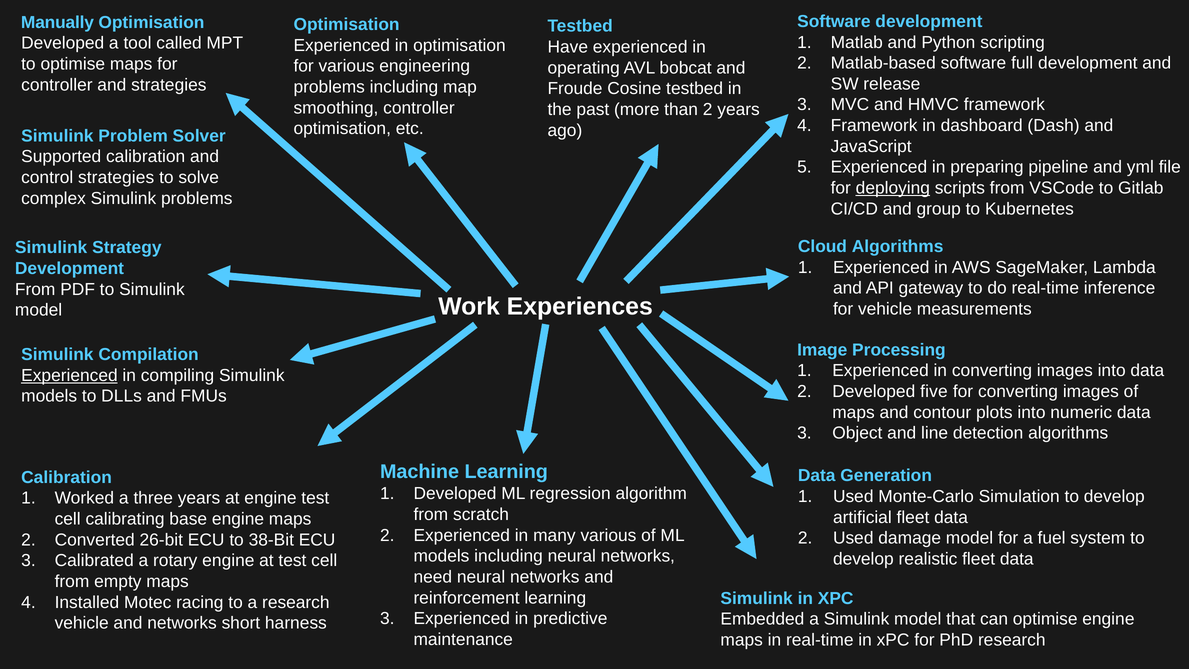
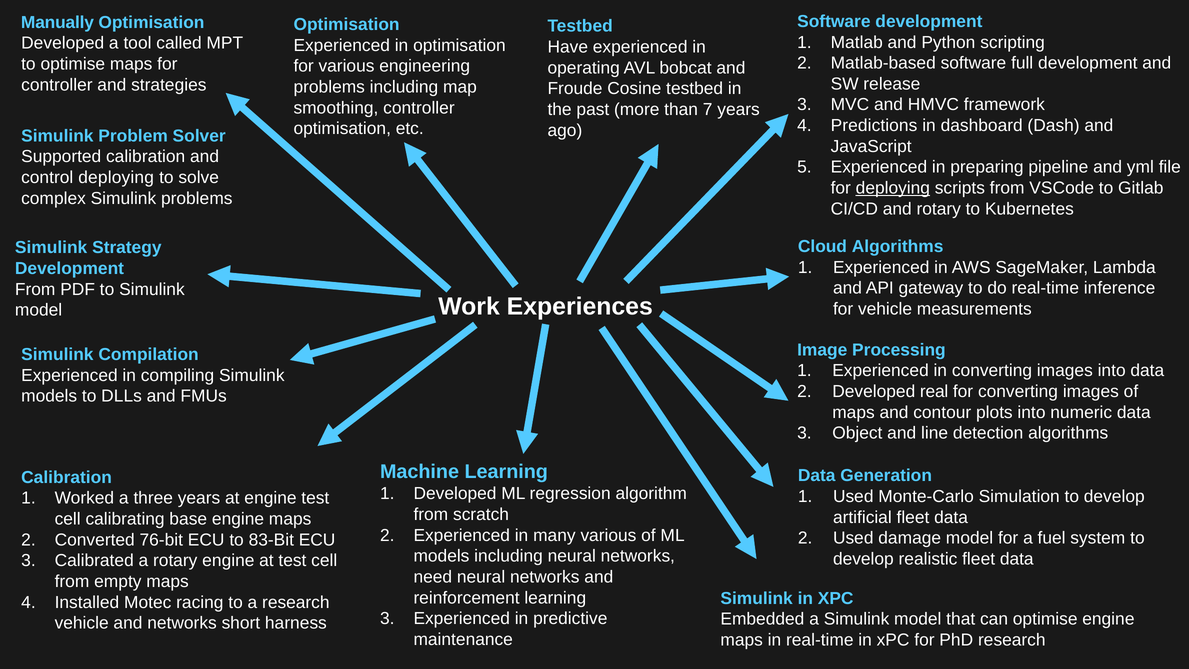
than 2: 2 -> 7
Framework at (874, 126): Framework -> Predictions
control strategies: strategies -> deploying
and group: group -> rotary
Experienced at (69, 375) underline: present -> none
five: five -> real
26-bit: 26-bit -> 76-bit
38-Bit: 38-Bit -> 83-Bit
